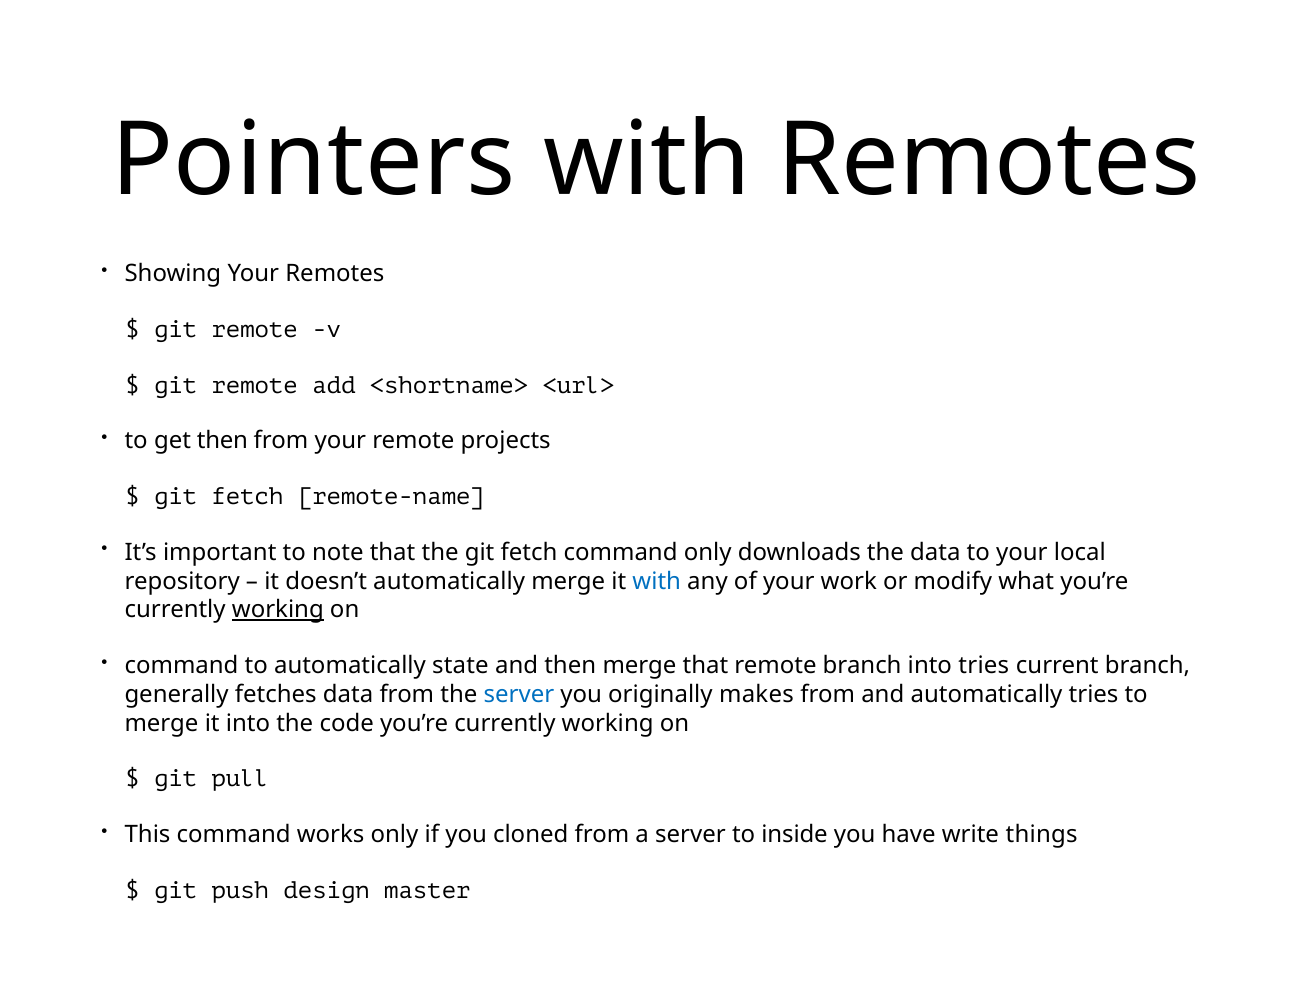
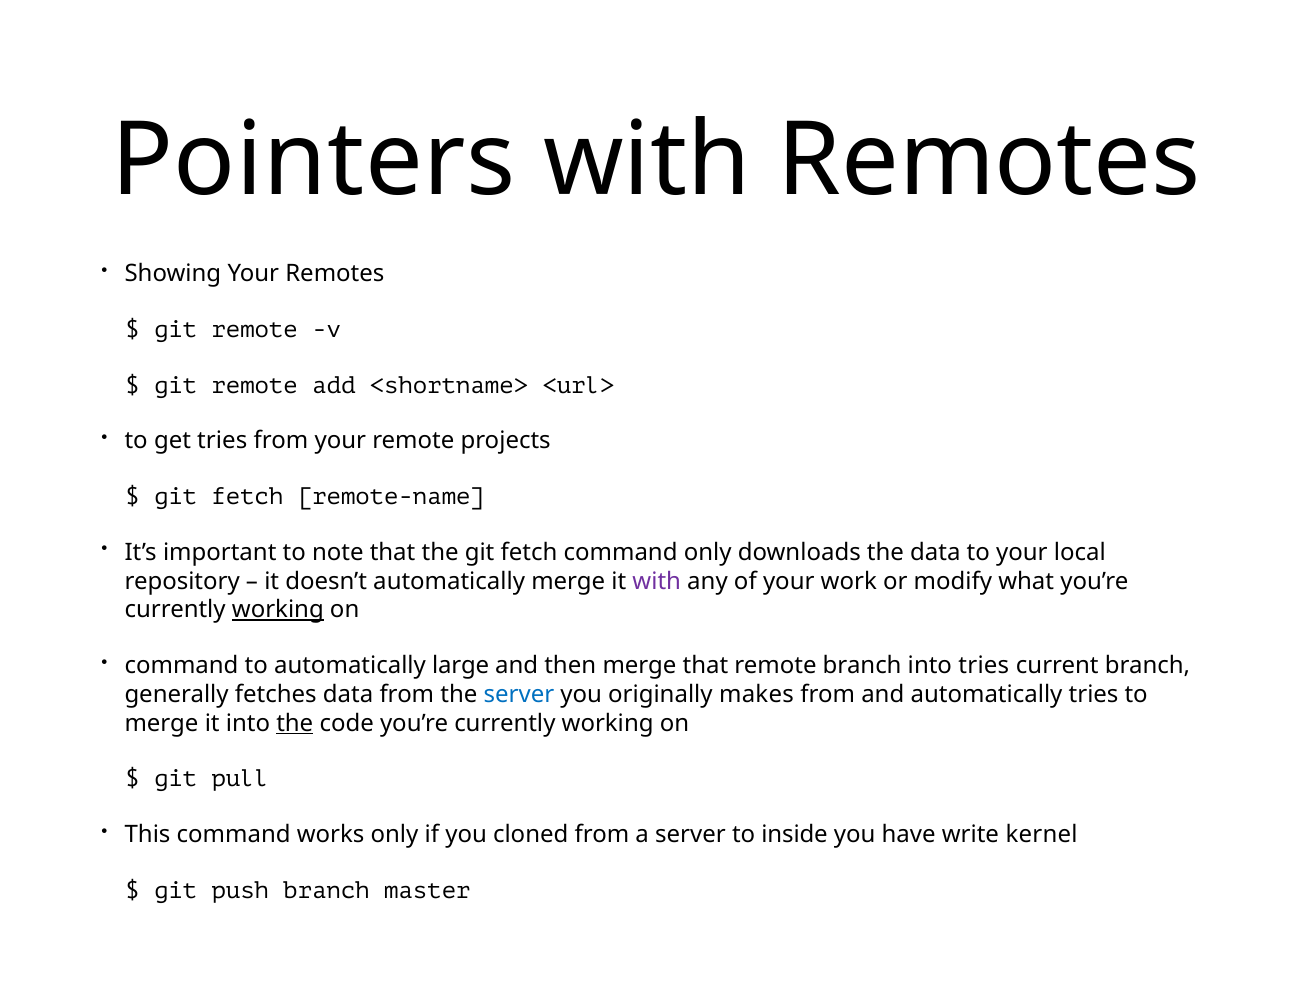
get then: then -> tries
with at (657, 581) colour: blue -> purple
state: state -> large
the at (295, 723) underline: none -> present
things: things -> kernel
push design: design -> branch
